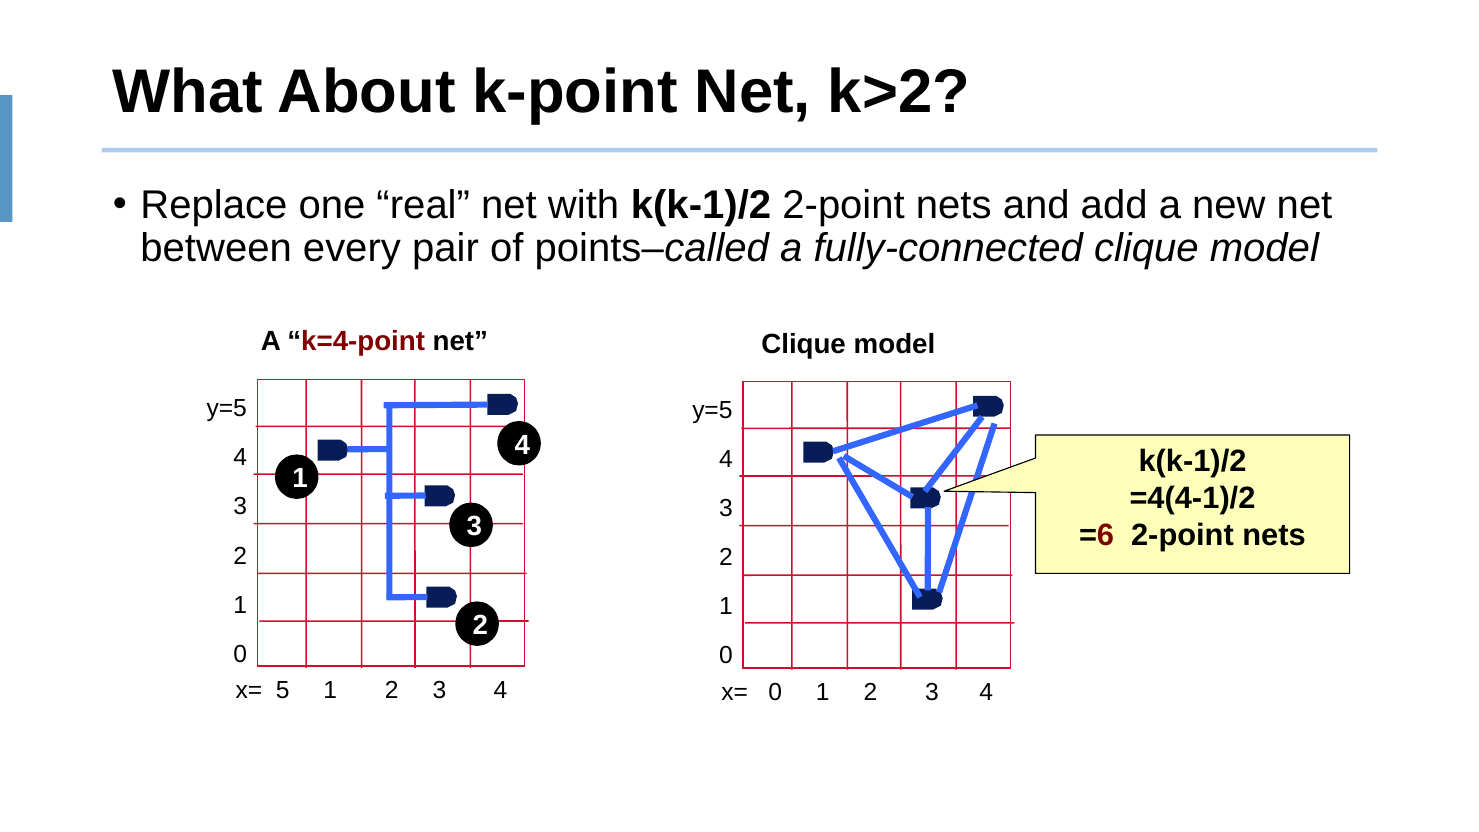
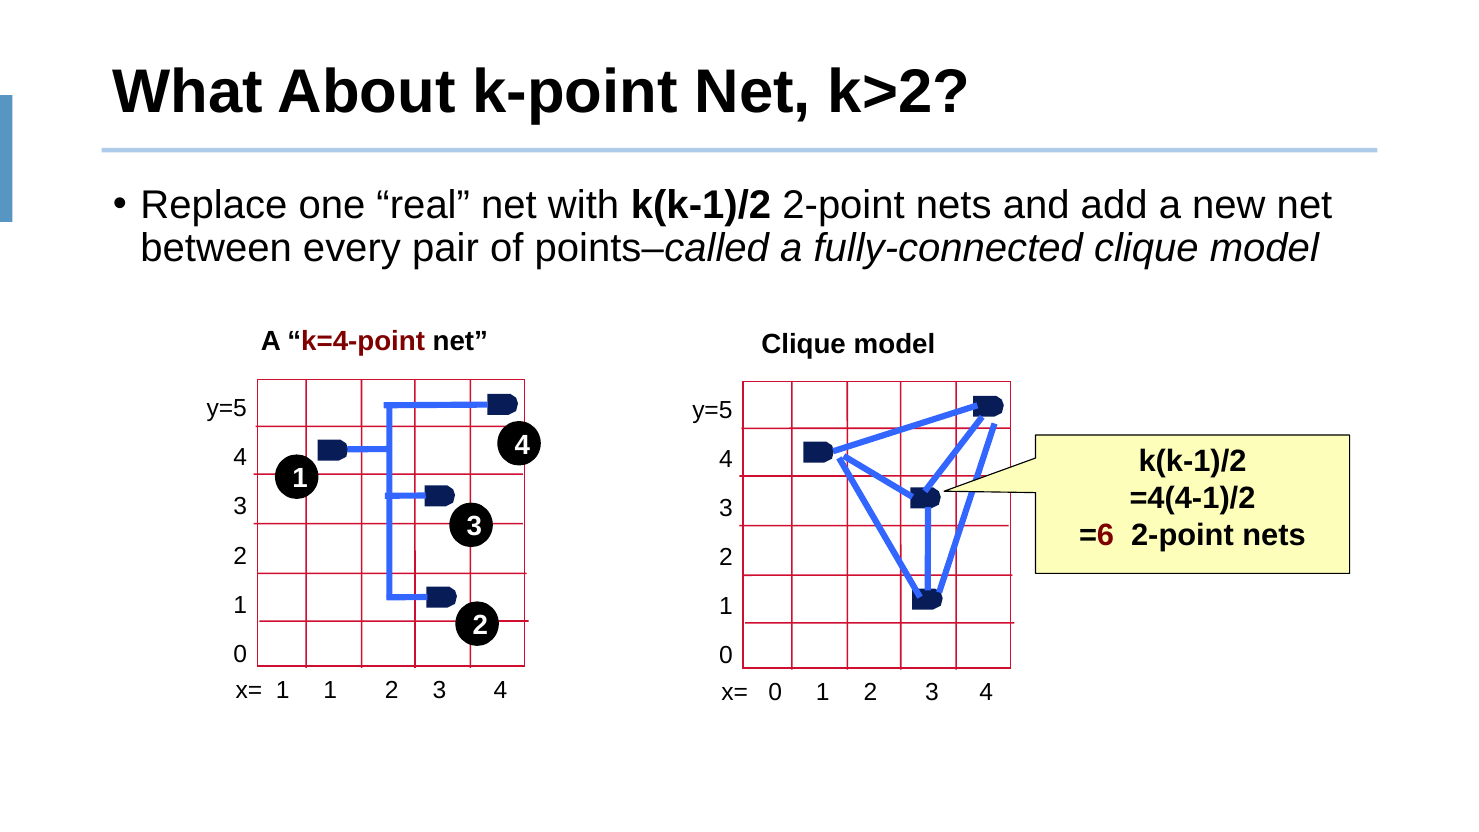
x= 5: 5 -> 1
